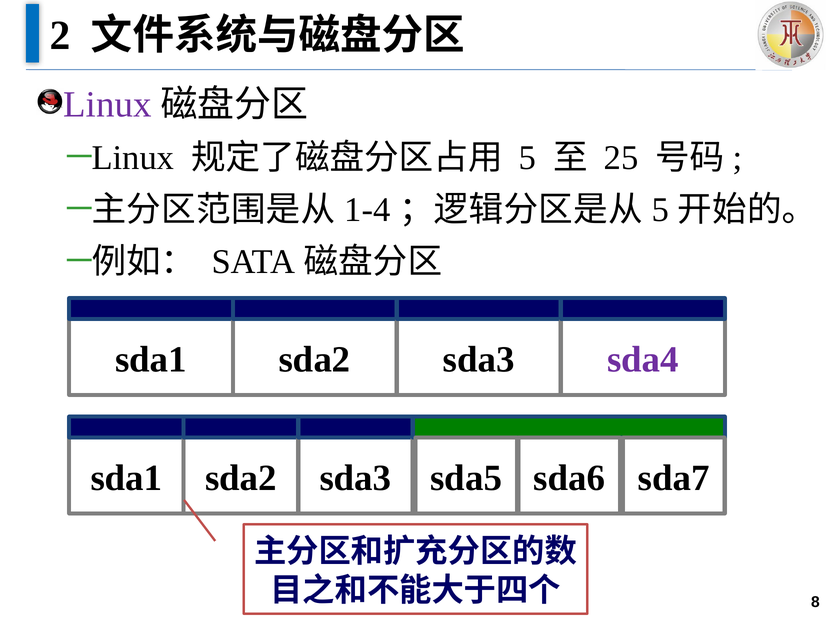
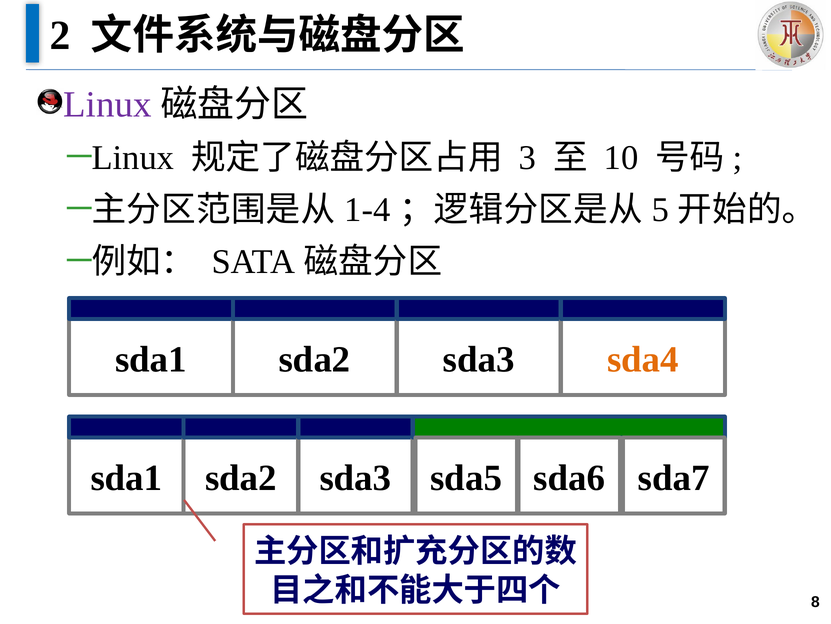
5 at (528, 157): 5 -> 3
25: 25 -> 10
sda4 colour: purple -> orange
